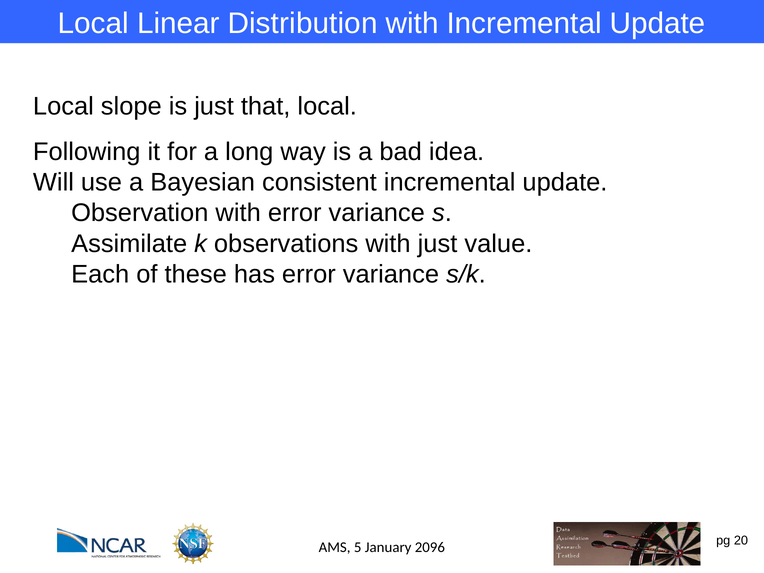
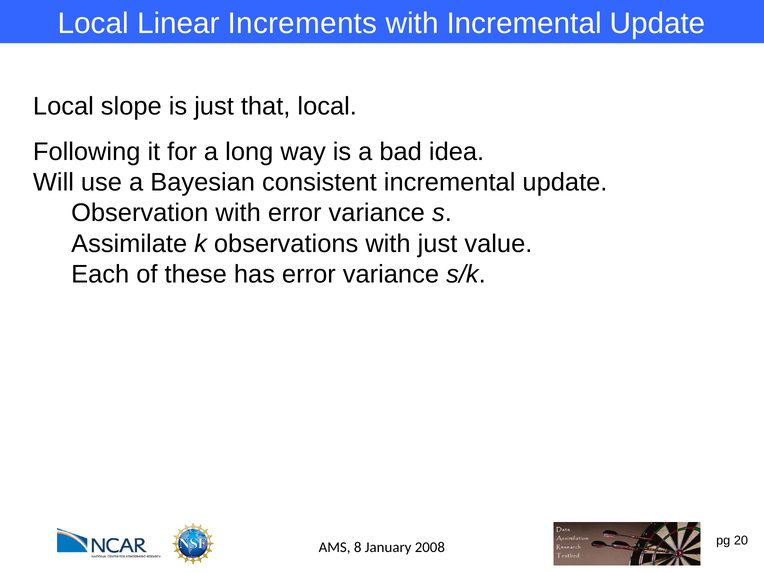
Distribution: Distribution -> Increments
5: 5 -> 8
2096: 2096 -> 2008
